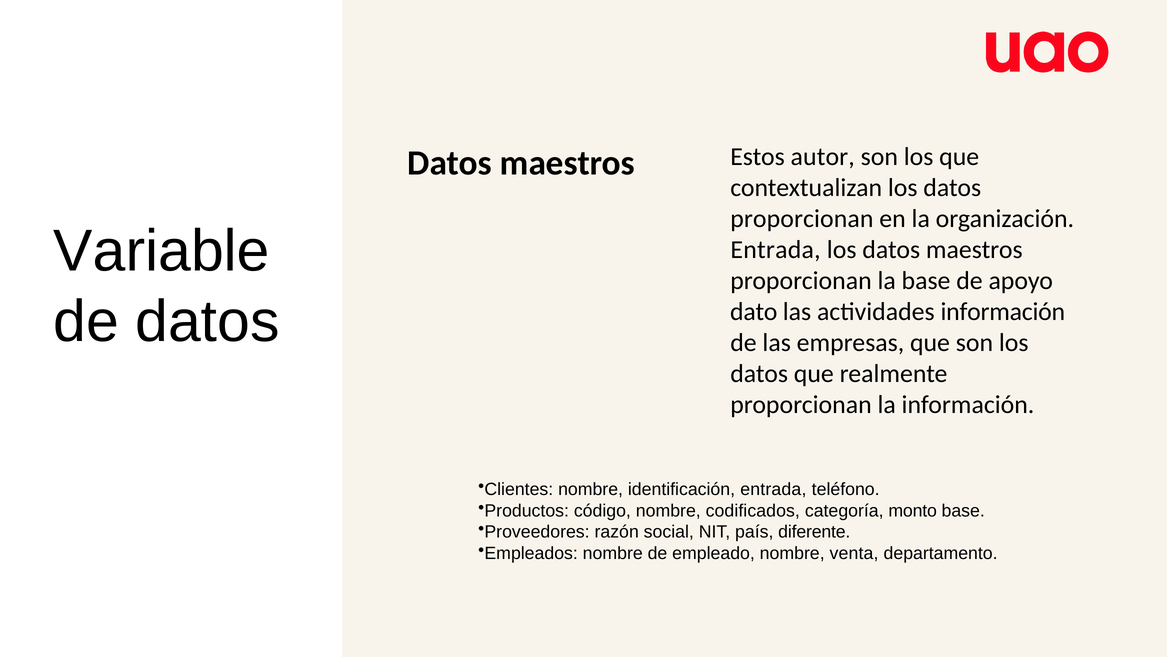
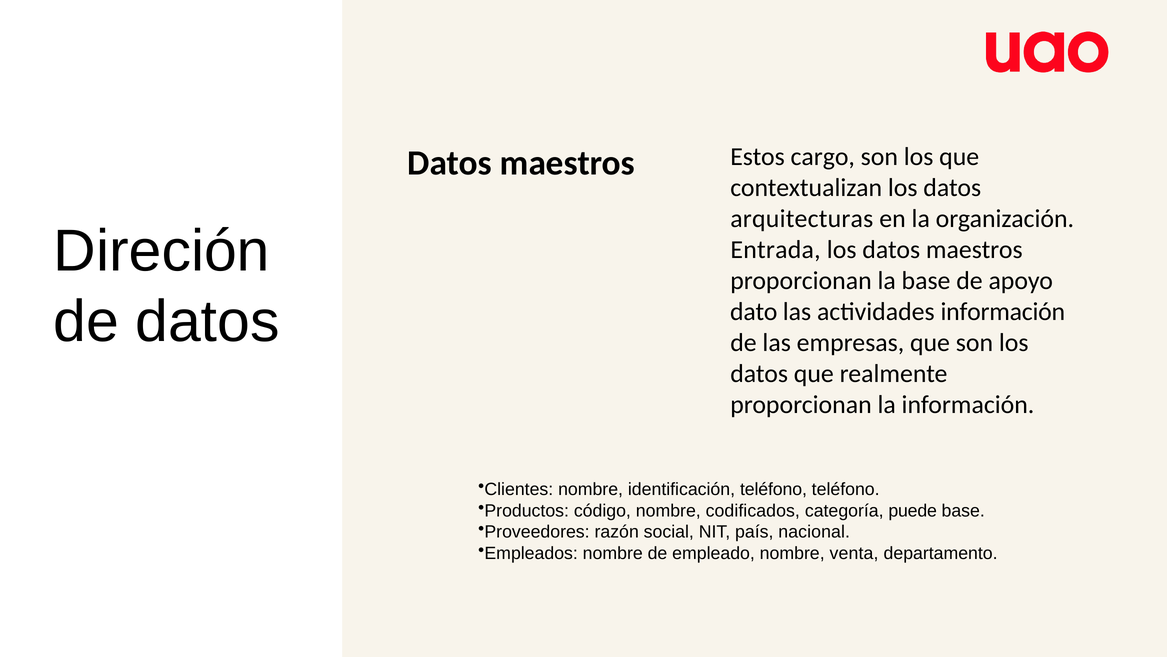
autor: autor -> cargo
proporcionan at (802, 219): proporcionan -> arquitecturas
Variable: Variable -> Direción
identificación entrada: entrada -> teléfono
monto: monto -> puede
diferente: diferente -> nacional
